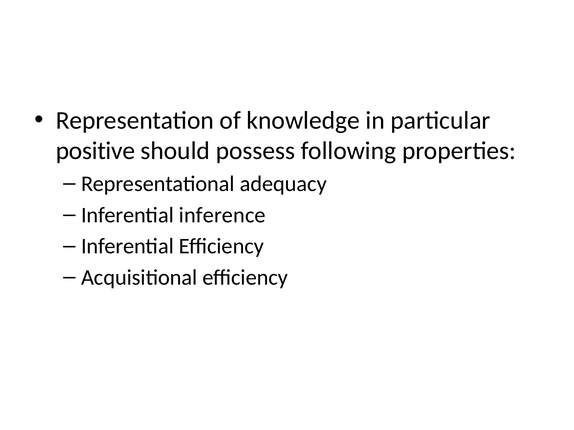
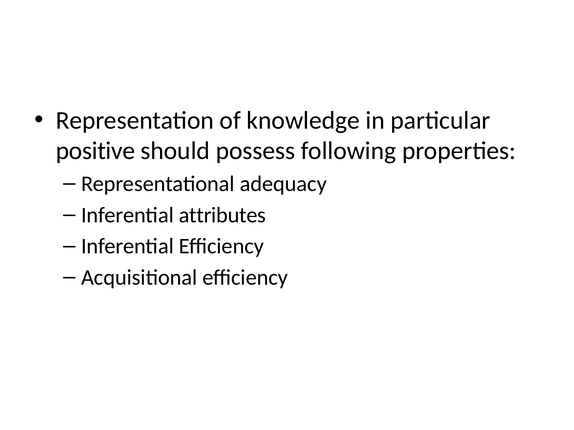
inference: inference -> attributes
